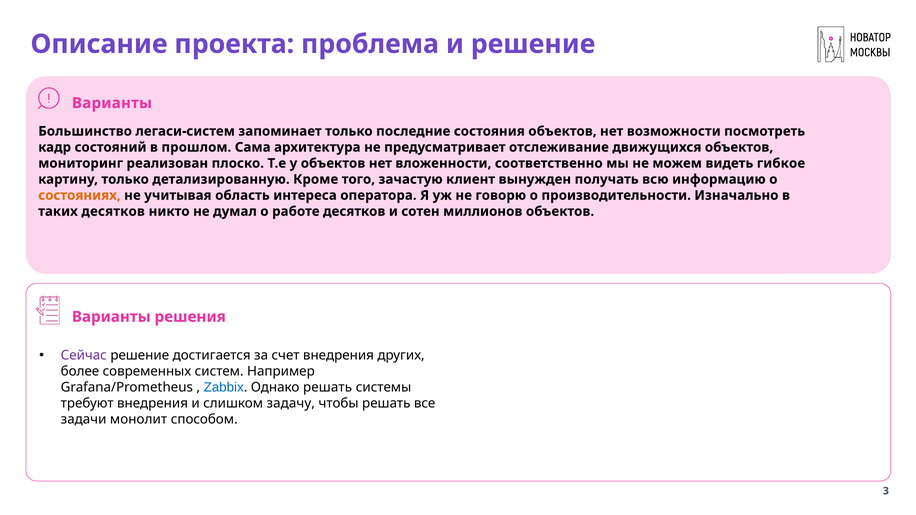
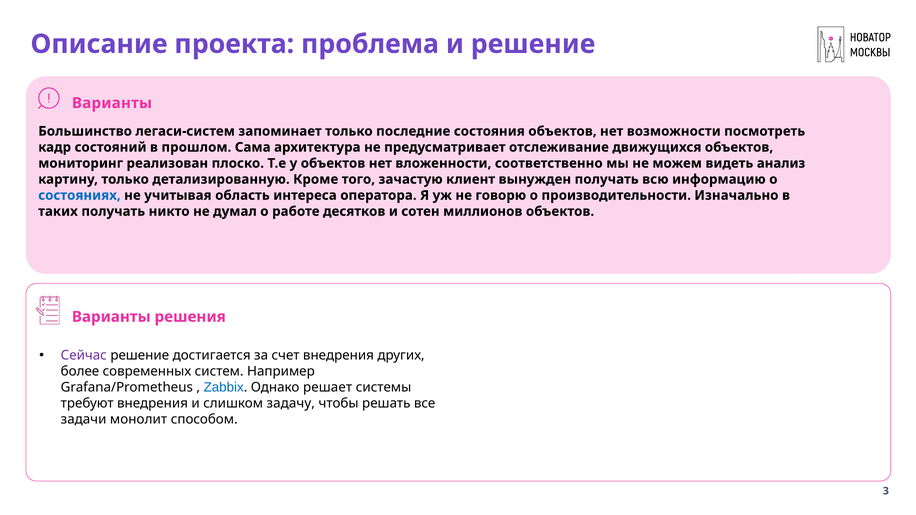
гибкое: гибкое -> анализ
состояниях colour: orange -> blue
таких десятков: десятков -> получать
Однако решать: решать -> решает
